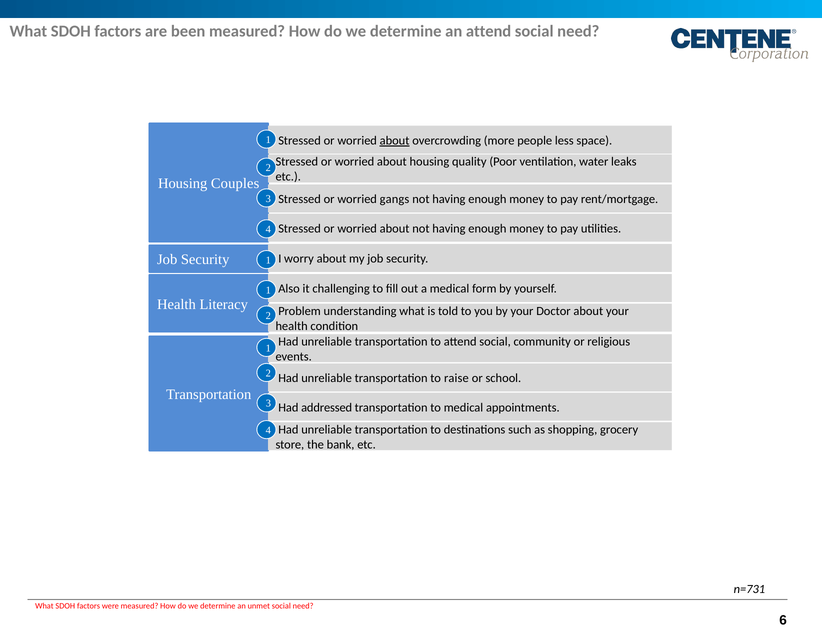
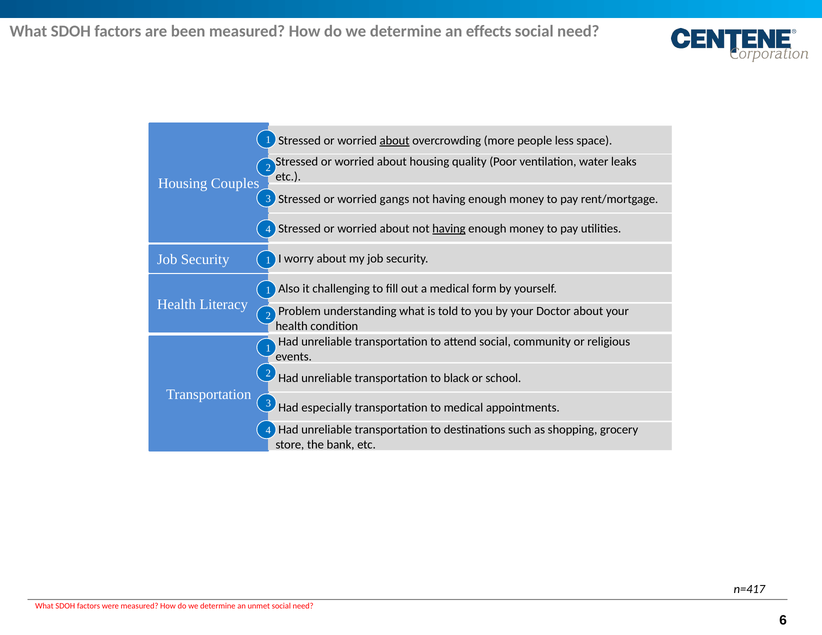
an attend: attend -> effects
having at (449, 229) underline: none -> present
raise: raise -> black
addressed: addressed -> especially
n=731: n=731 -> n=417
